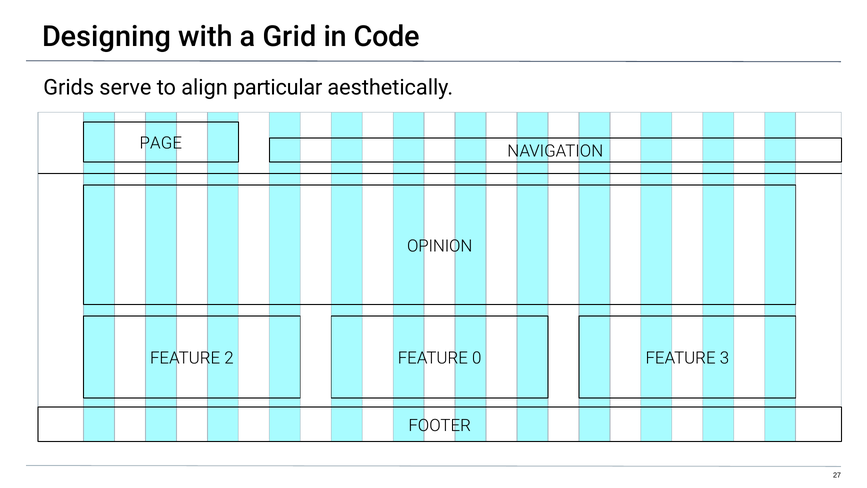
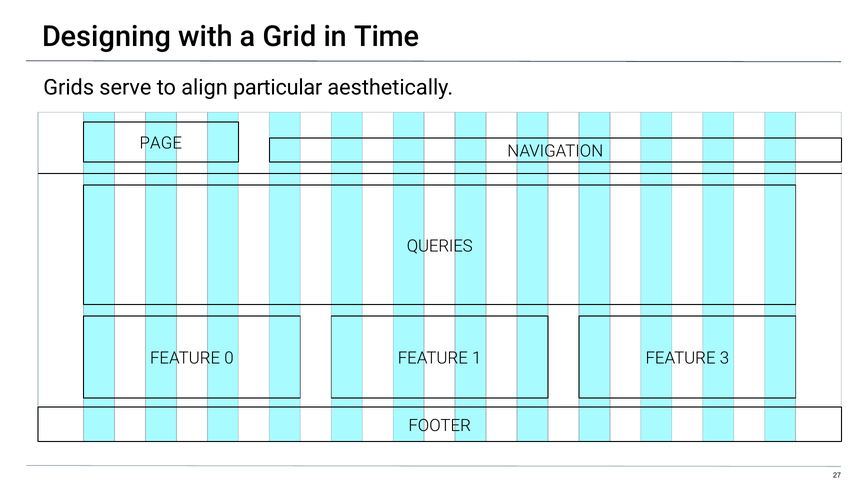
Code: Code -> Time
OPINION: OPINION -> QUERIES
2: 2 -> 0
0: 0 -> 1
